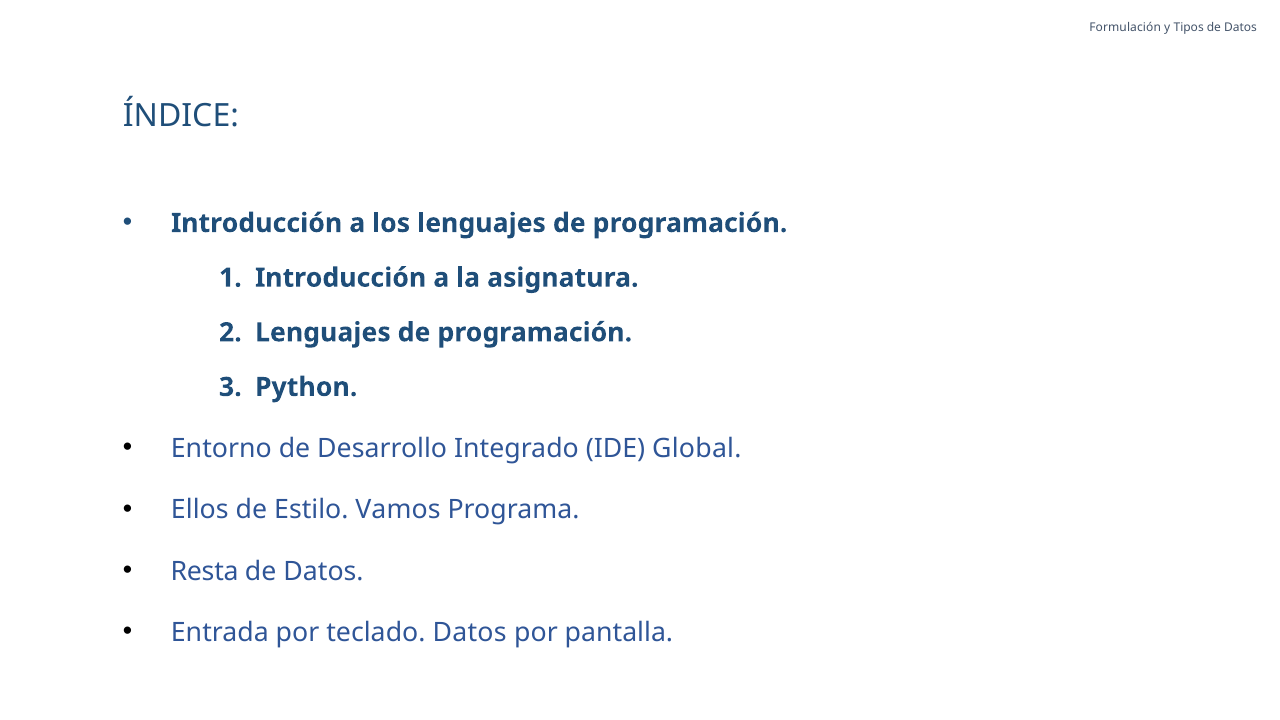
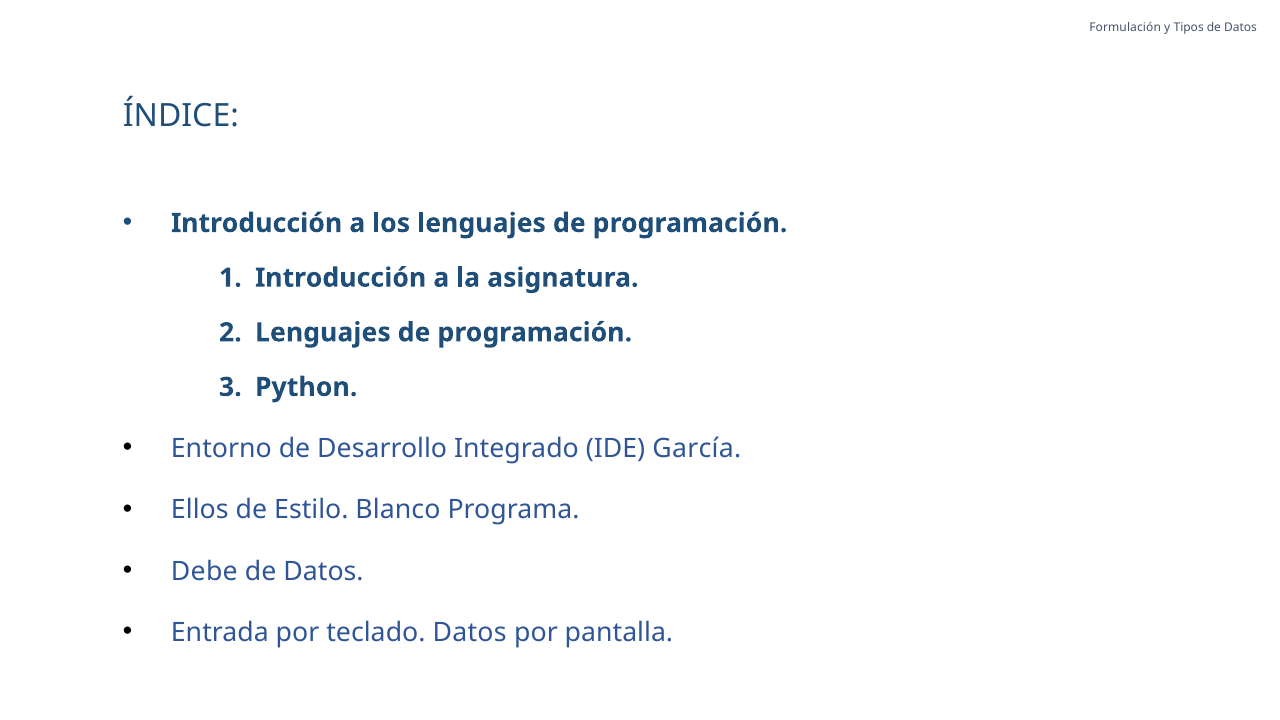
Global: Global -> García
Vamos: Vamos -> Blanco
Resta: Resta -> Debe
